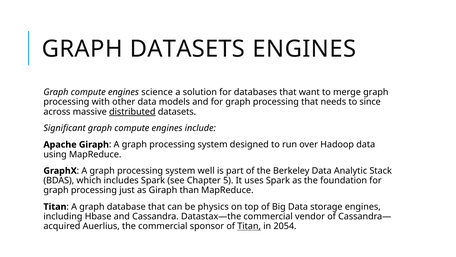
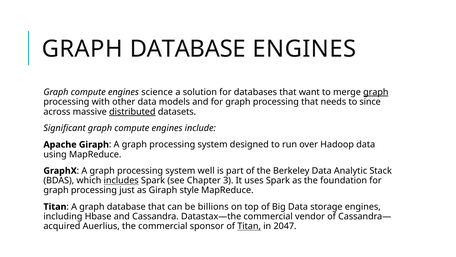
DATASETS at (188, 49): DATASETS -> DATABASE
graph at (376, 92) underline: none -> present
includes underline: none -> present
5: 5 -> 3
than: than -> style
physics: physics -> billions
2054: 2054 -> 2047
